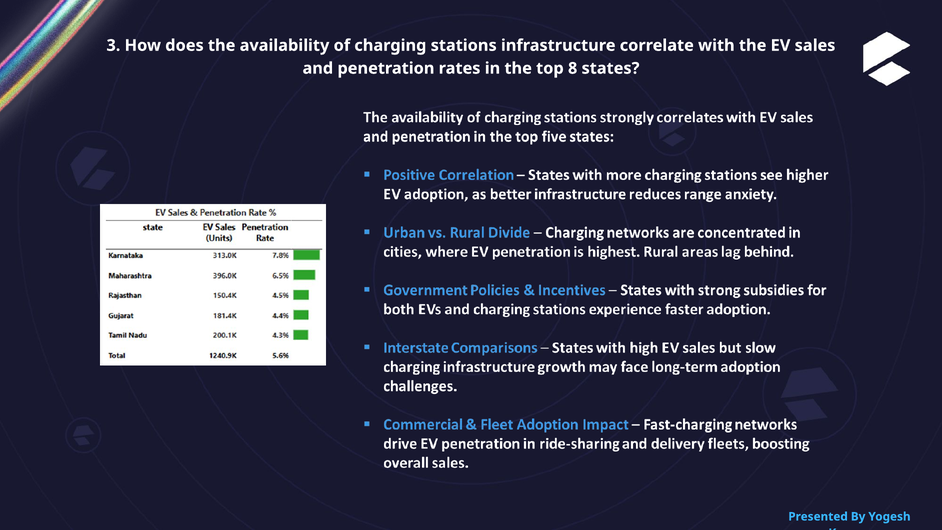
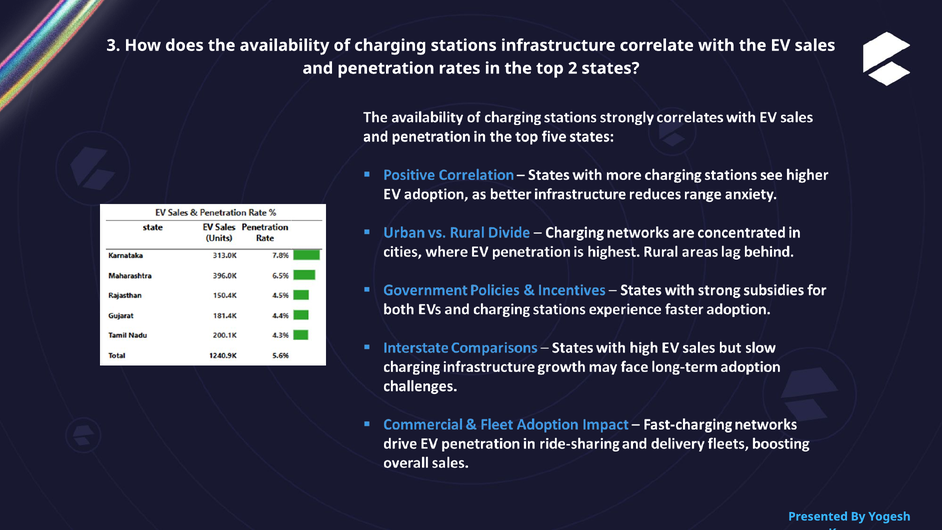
8: 8 -> 2
